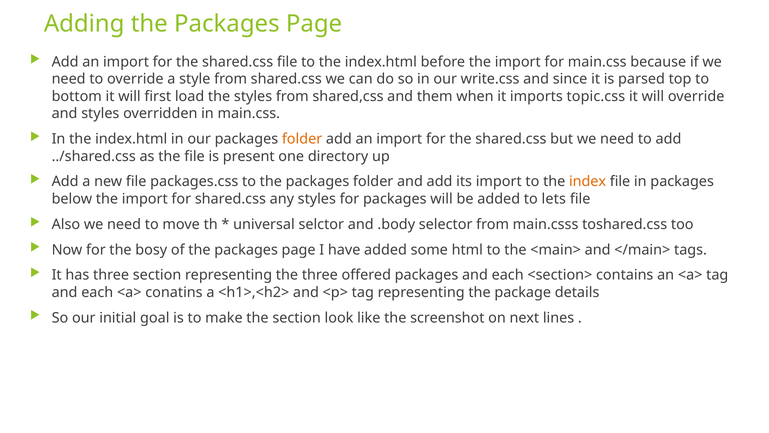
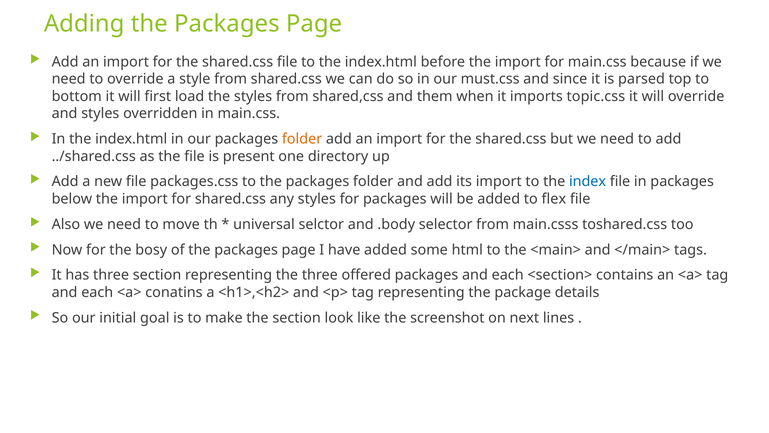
write.css: write.css -> must.css
index colour: orange -> blue
lets: lets -> flex
